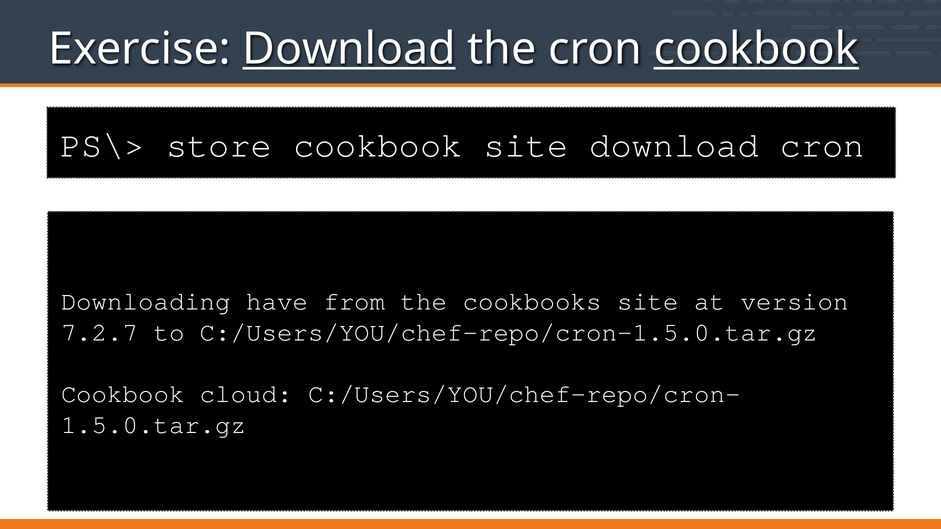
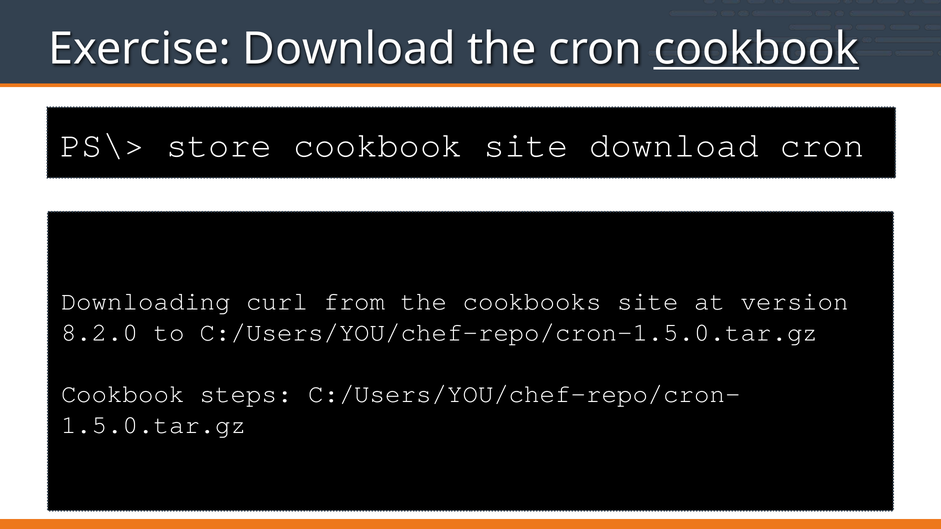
Download at (349, 49) underline: present -> none
have: have -> curl
7.2.7: 7.2.7 -> 8.2.0
cloud: cloud -> steps
